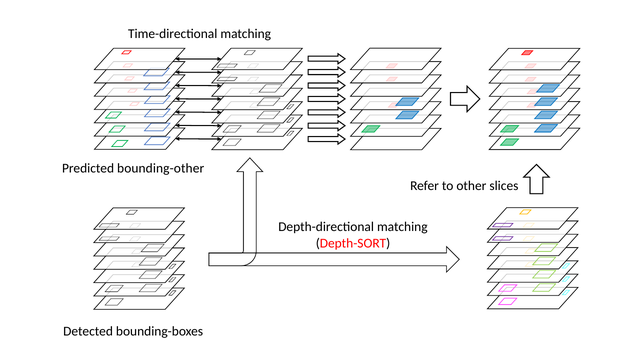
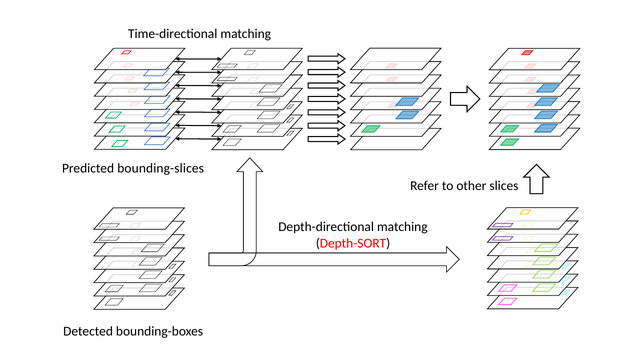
bounding-other: bounding-other -> bounding-slices
